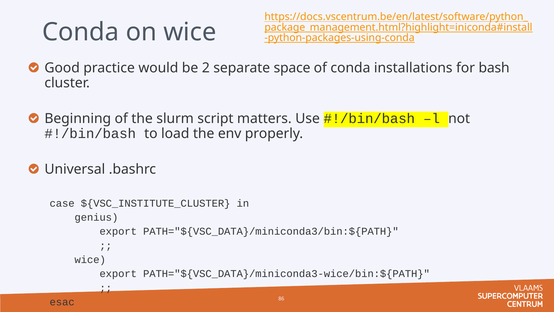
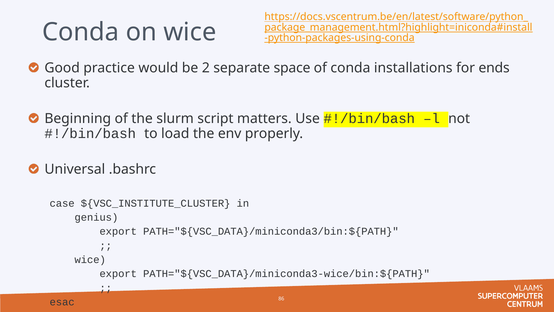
bash: bash -> ends
